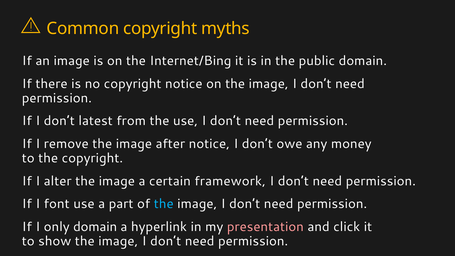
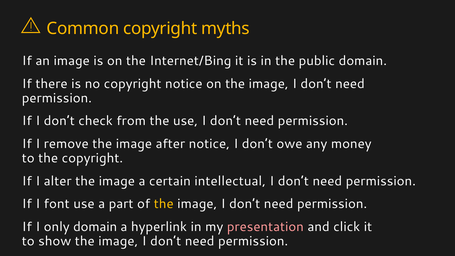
latest: latest -> check
framework: framework -> intellectual
the at (164, 204) colour: light blue -> yellow
